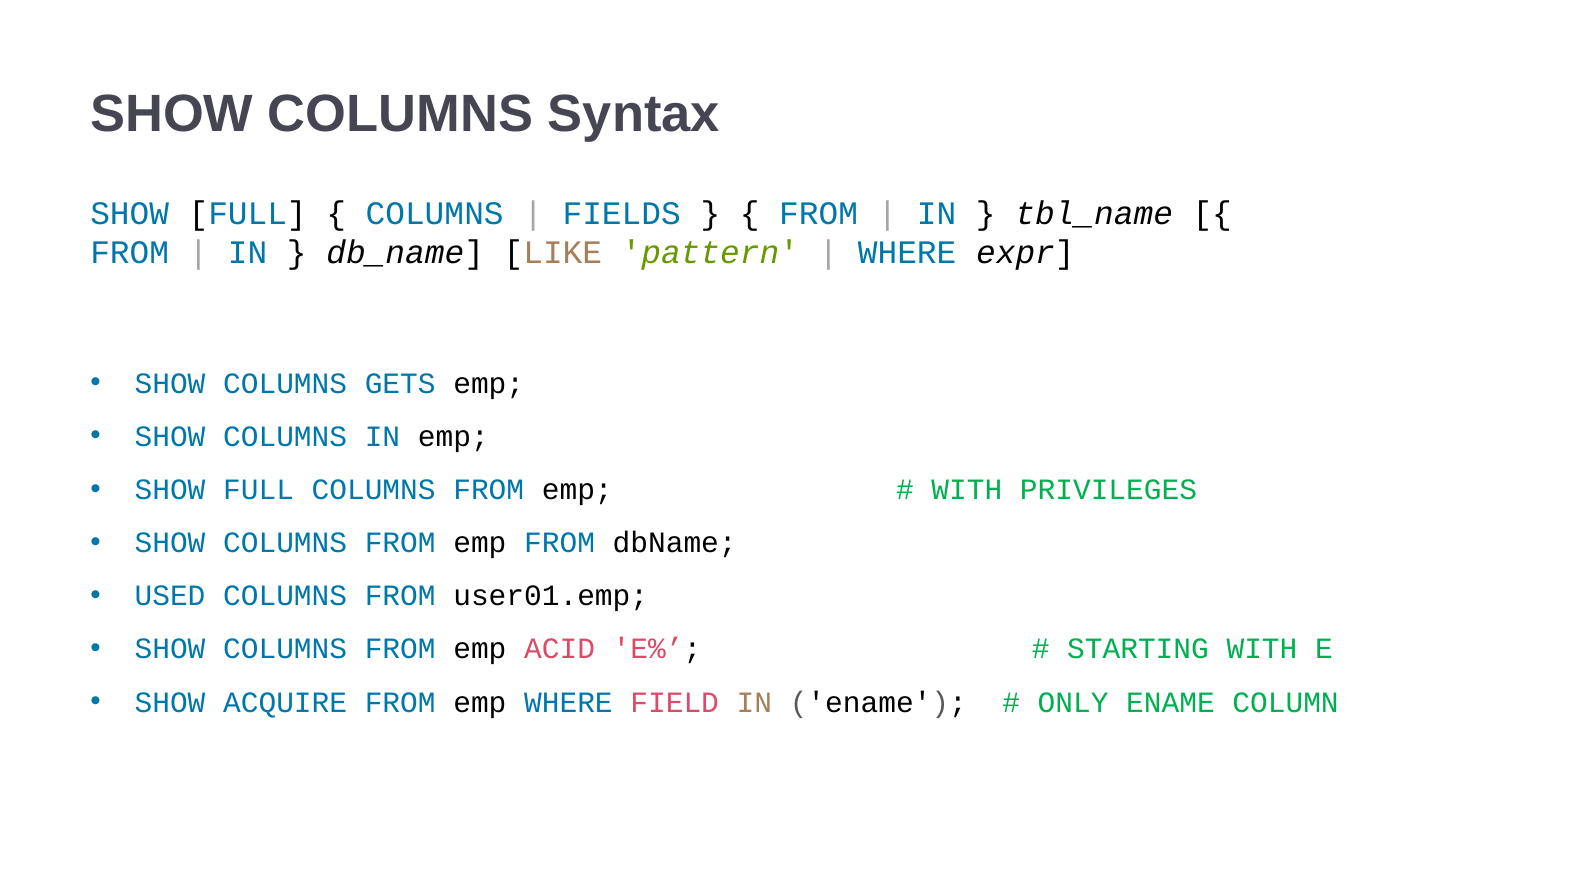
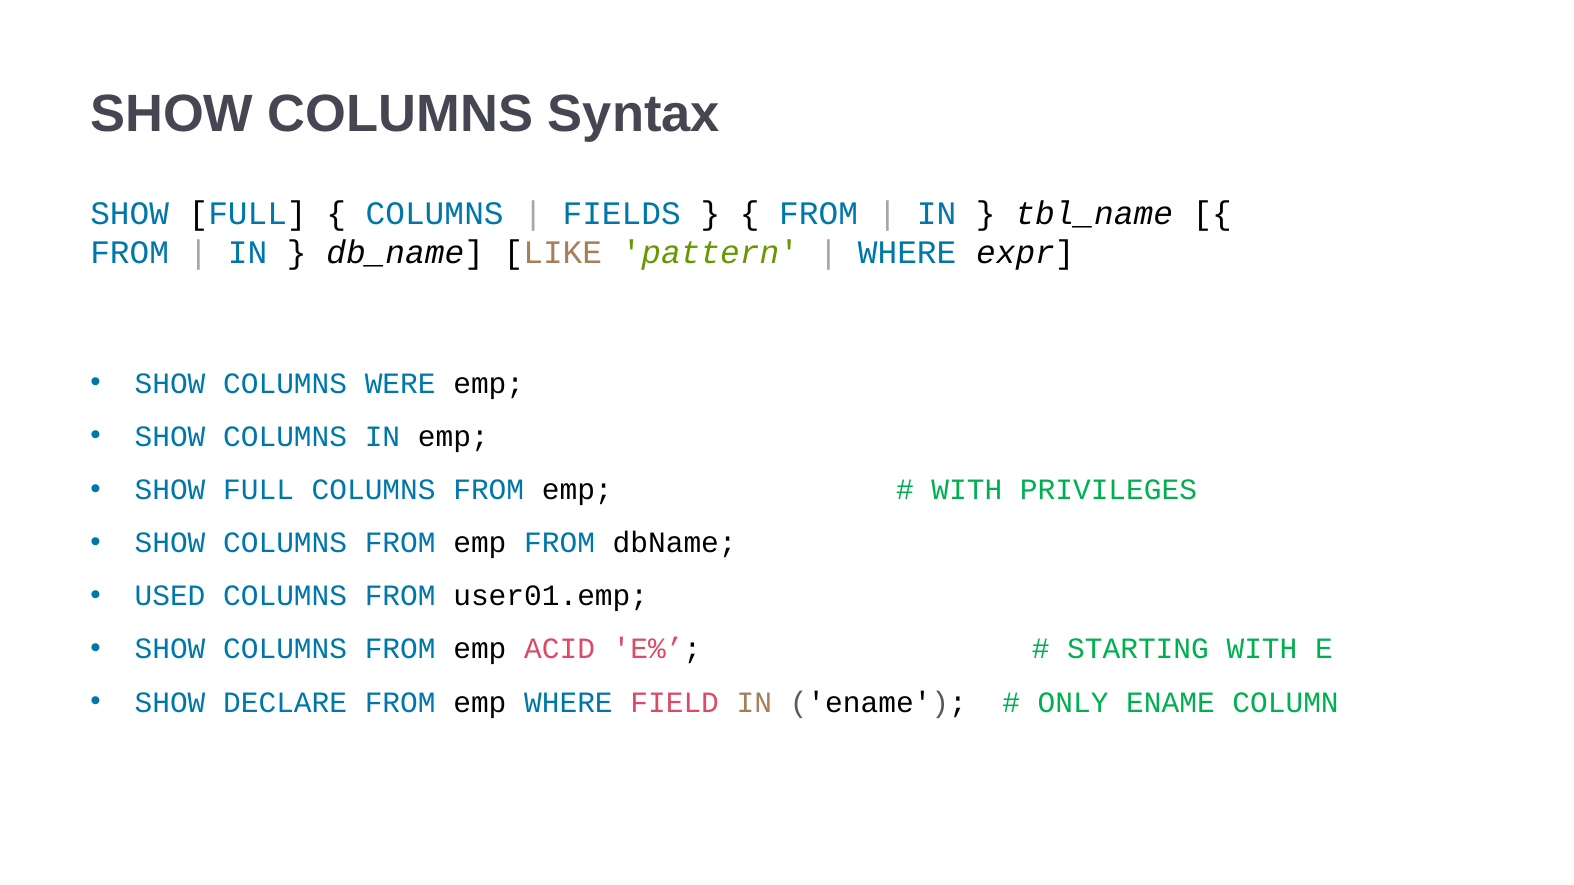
GETS: GETS -> WERE
ACQUIRE: ACQUIRE -> DECLARE
